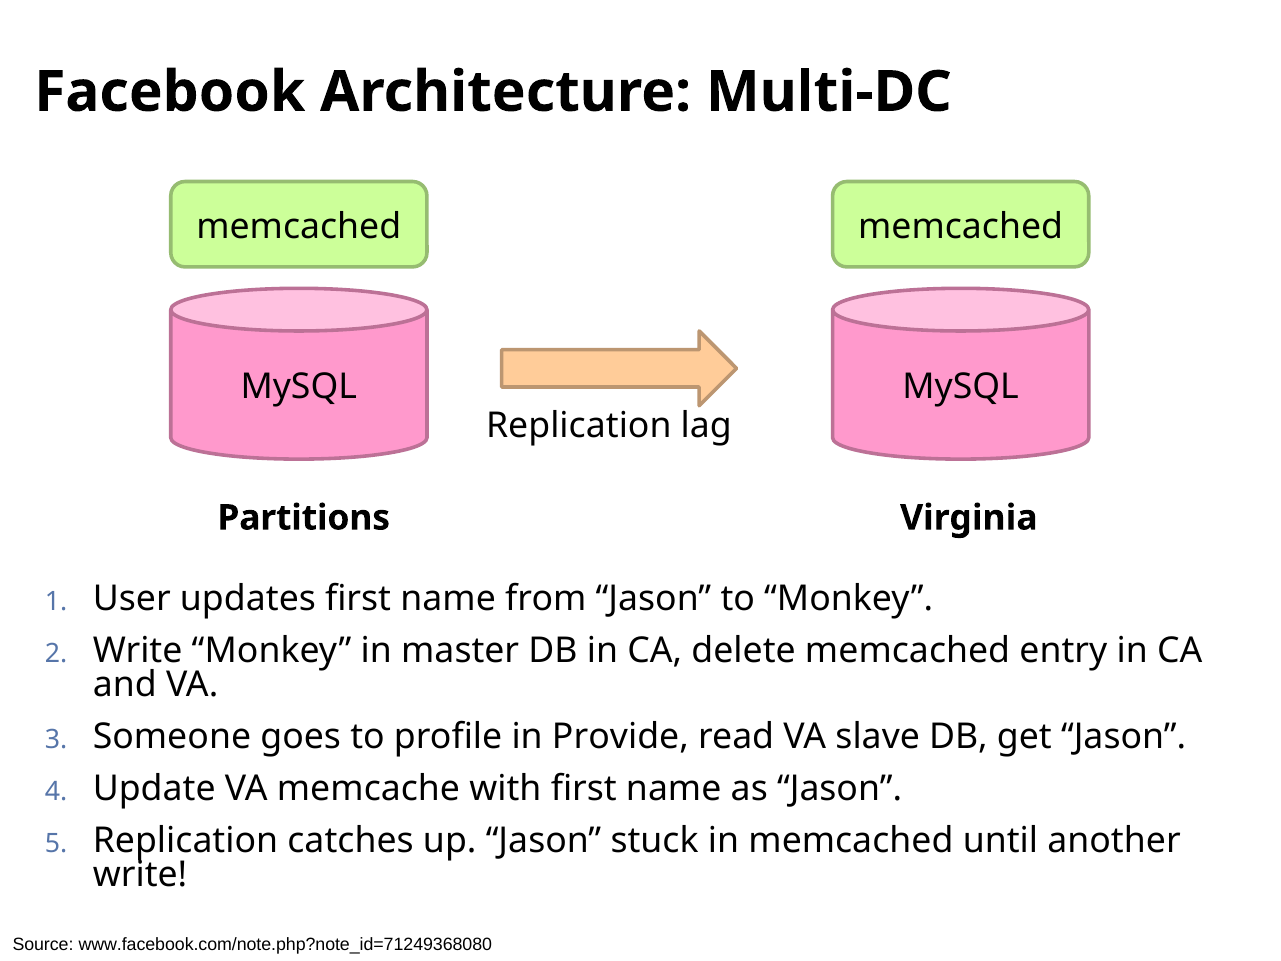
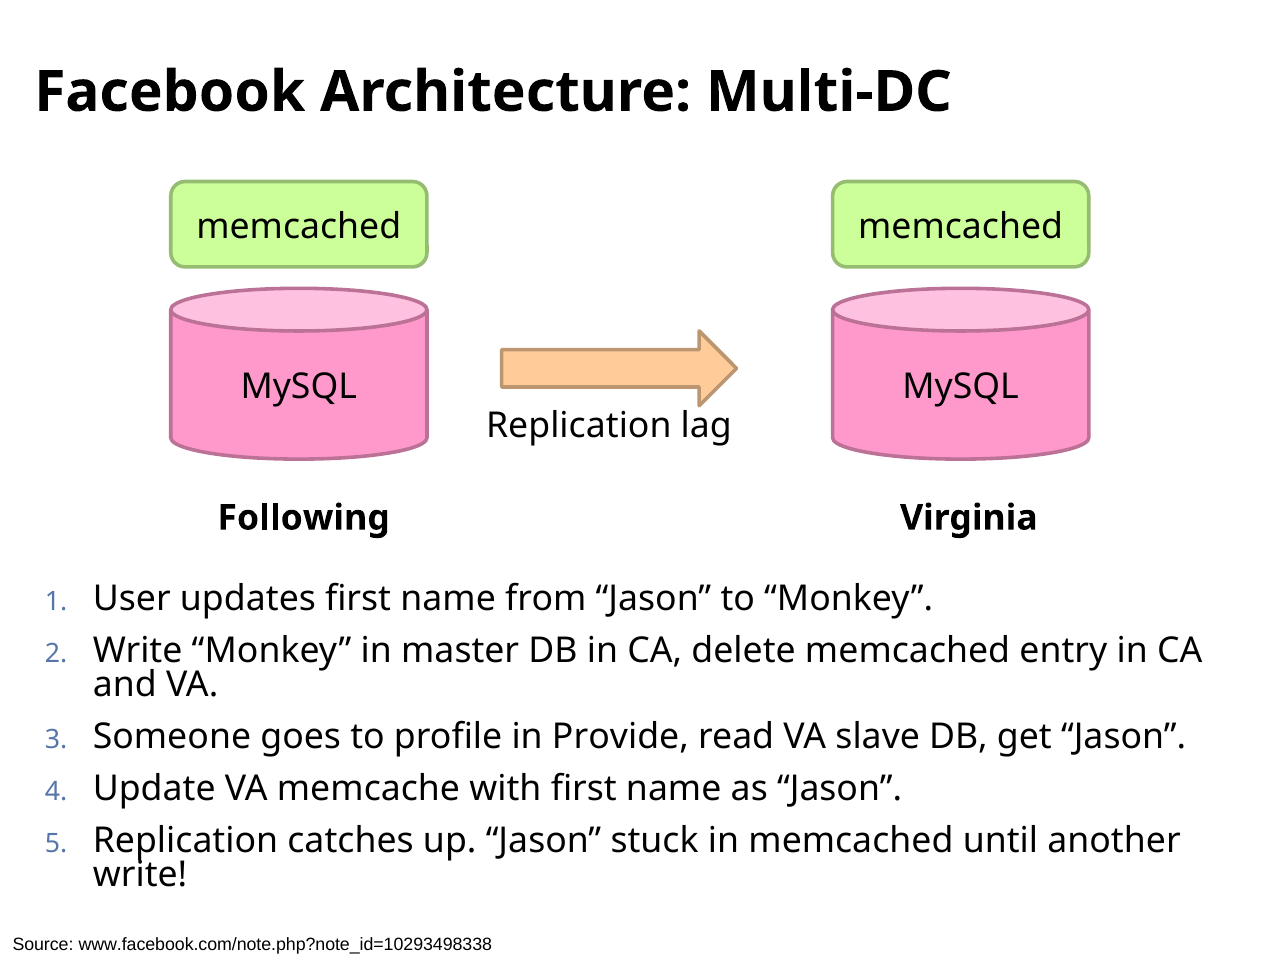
Partitions: Partitions -> Following
www.facebook.com/note.php?note_id=71249368080: www.facebook.com/note.php?note_id=71249368080 -> www.facebook.com/note.php?note_id=10293498338
